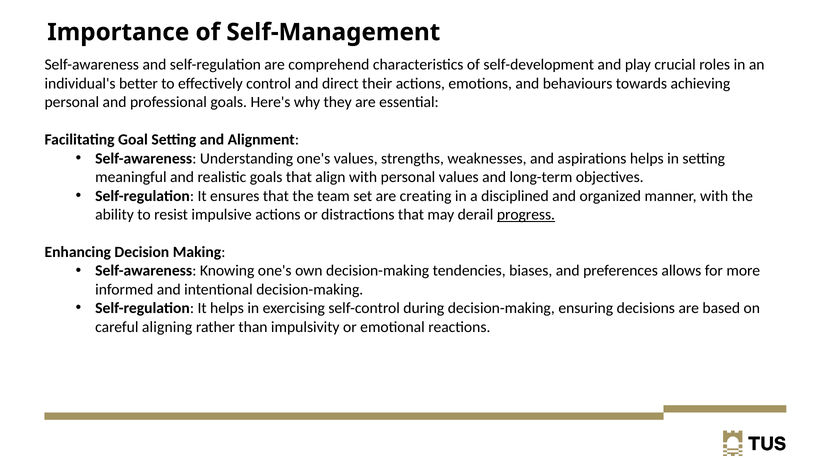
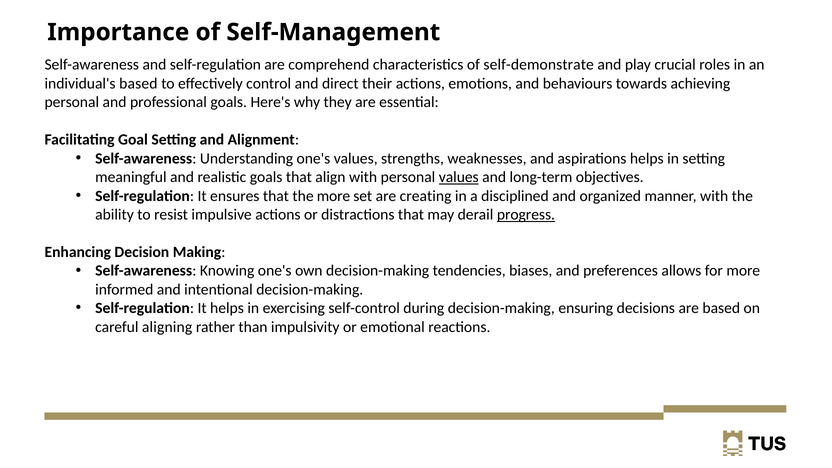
self-development: self-development -> self-demonstrate
individual's better: better -> based
values at (459, 177) underline: none -> present
the team: team -> more
